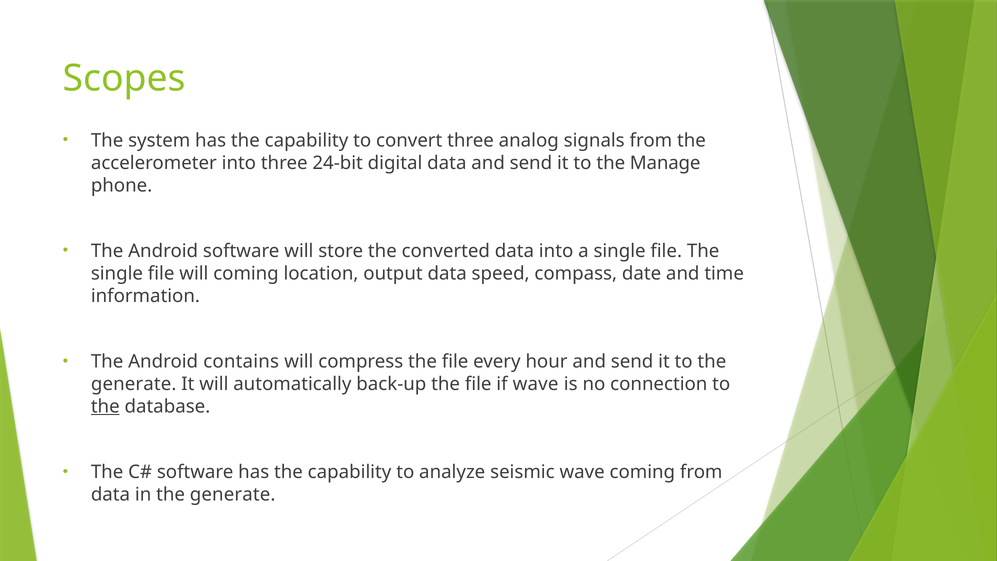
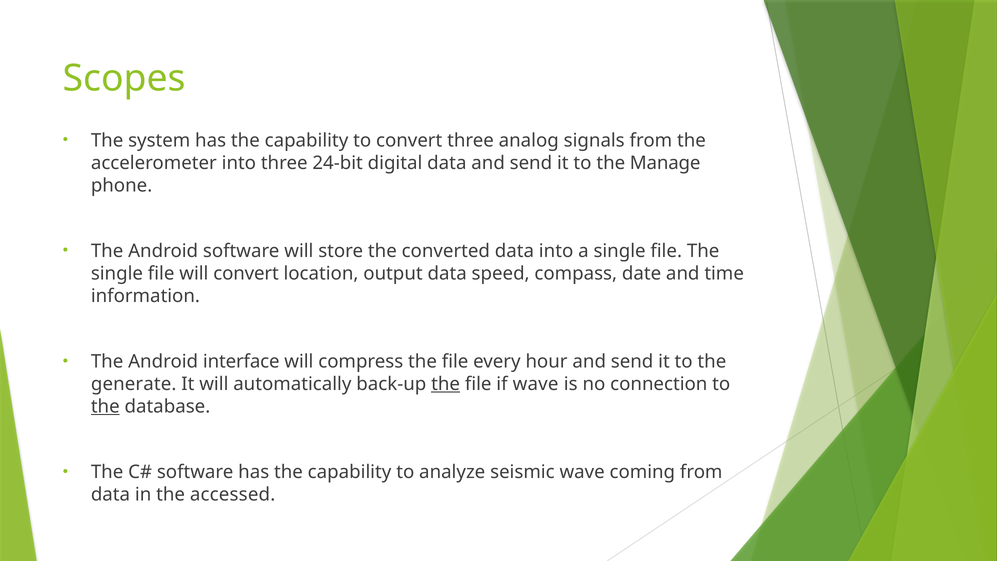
will coming: coming -> convert
contains: contains -> interface
the at (446, 384) underline: none -> present
in the generate: generate -> accessed
